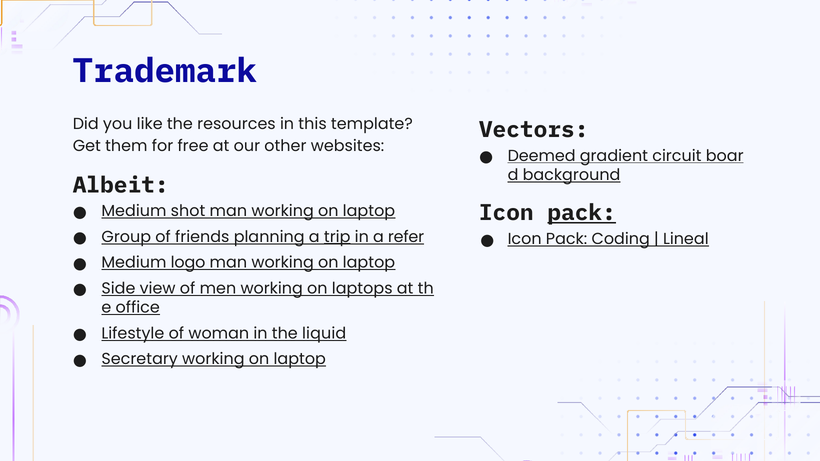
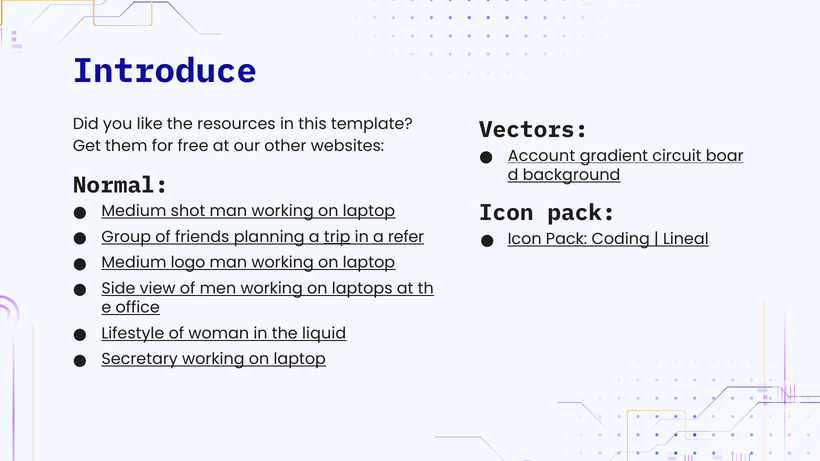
Trademark: Trademark -> Introduce
Deemed: Deemed -> Account
Albeit: Albeit -> Normal
pack at (582, 213) underline: present -> none
